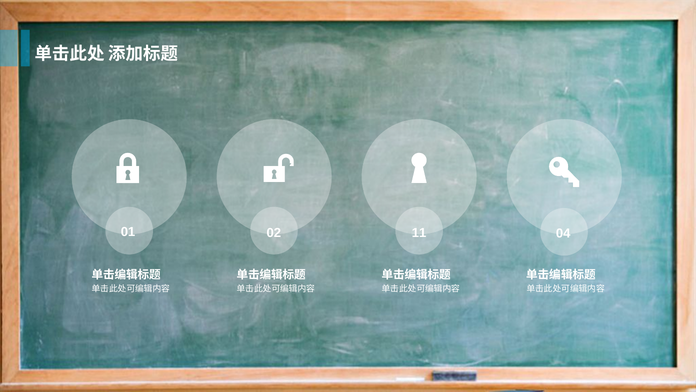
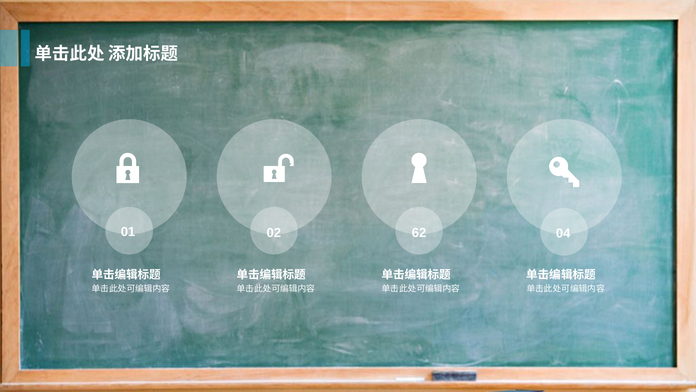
11: 11 -> 62
